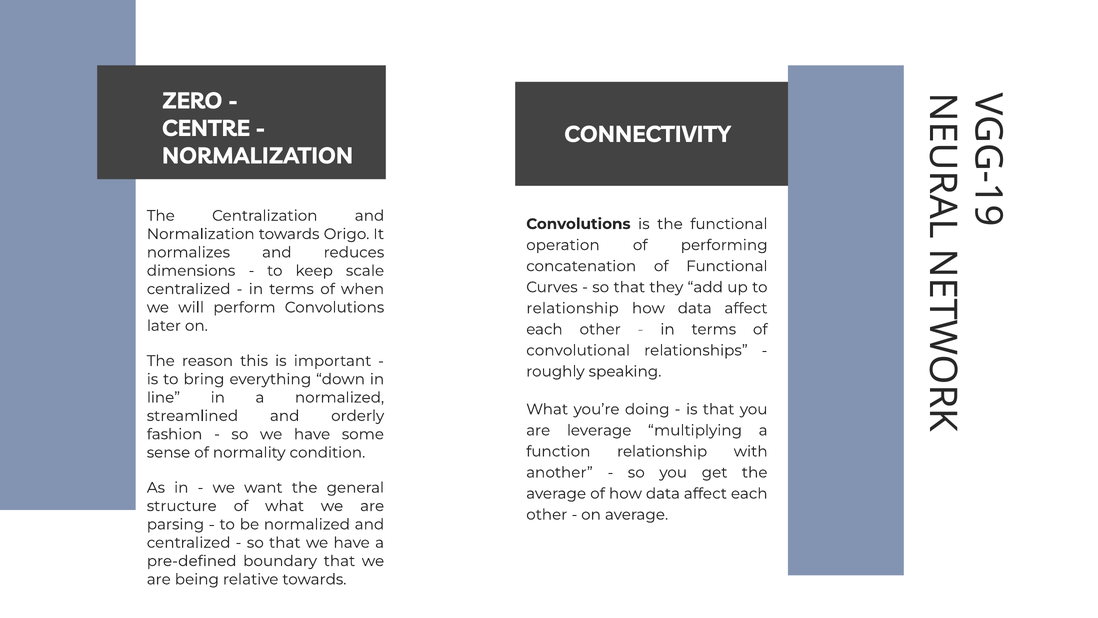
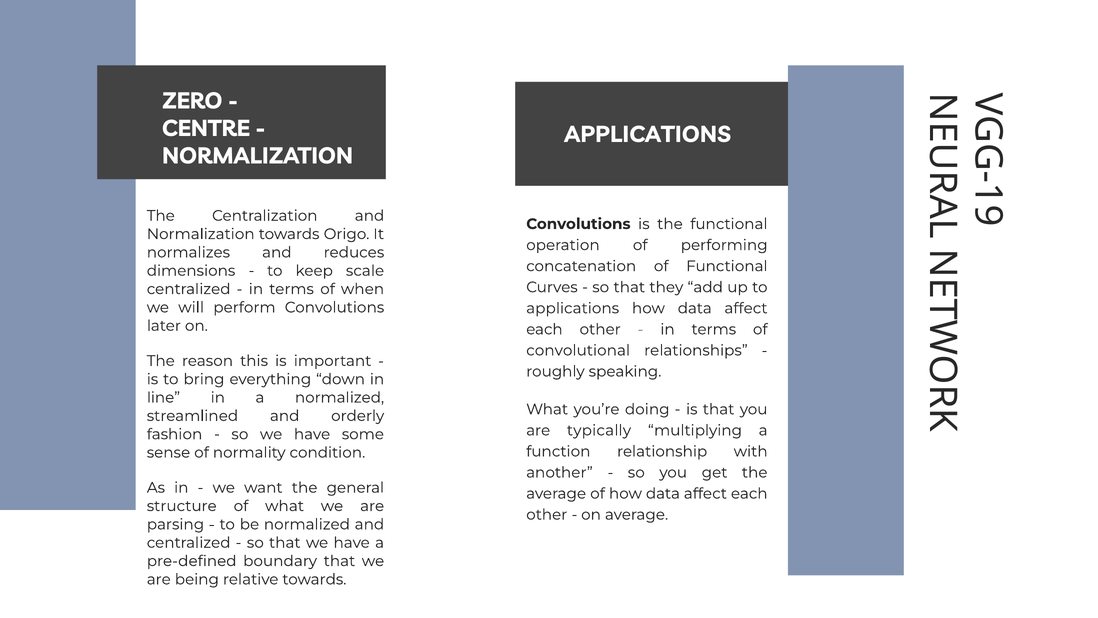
CONNECTIVITY at (648, 135): CONNECTIVITY -> APPLICATIONS
relationship at (573, 308): relationship -> applications
leverage: leverage -> typically
